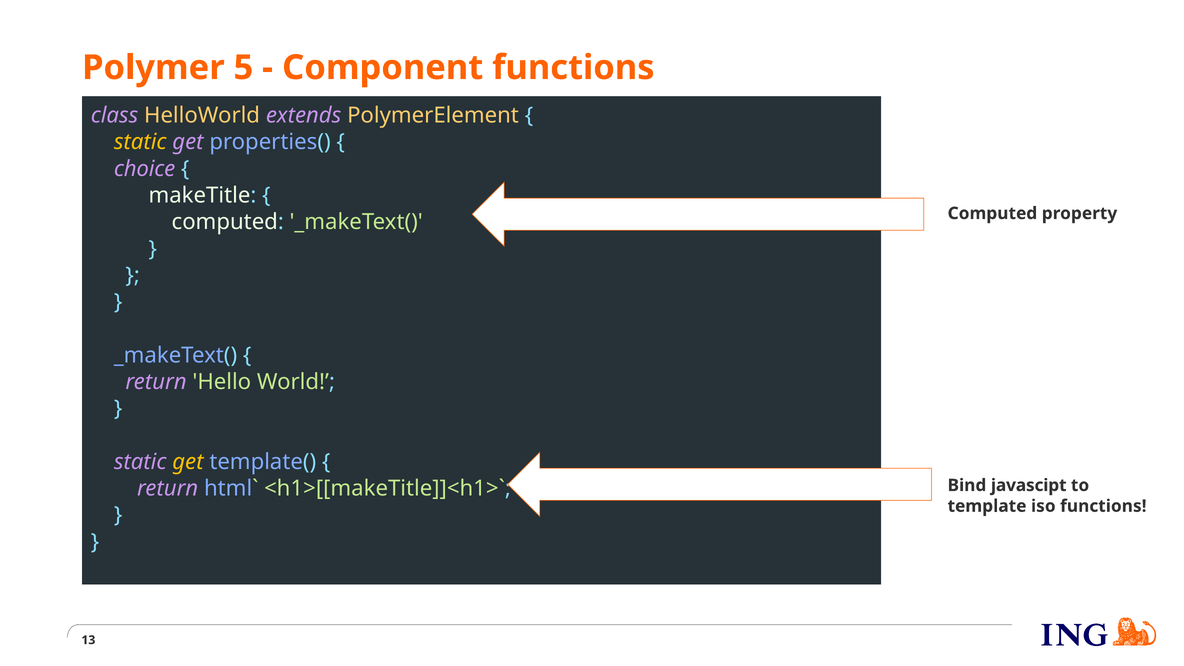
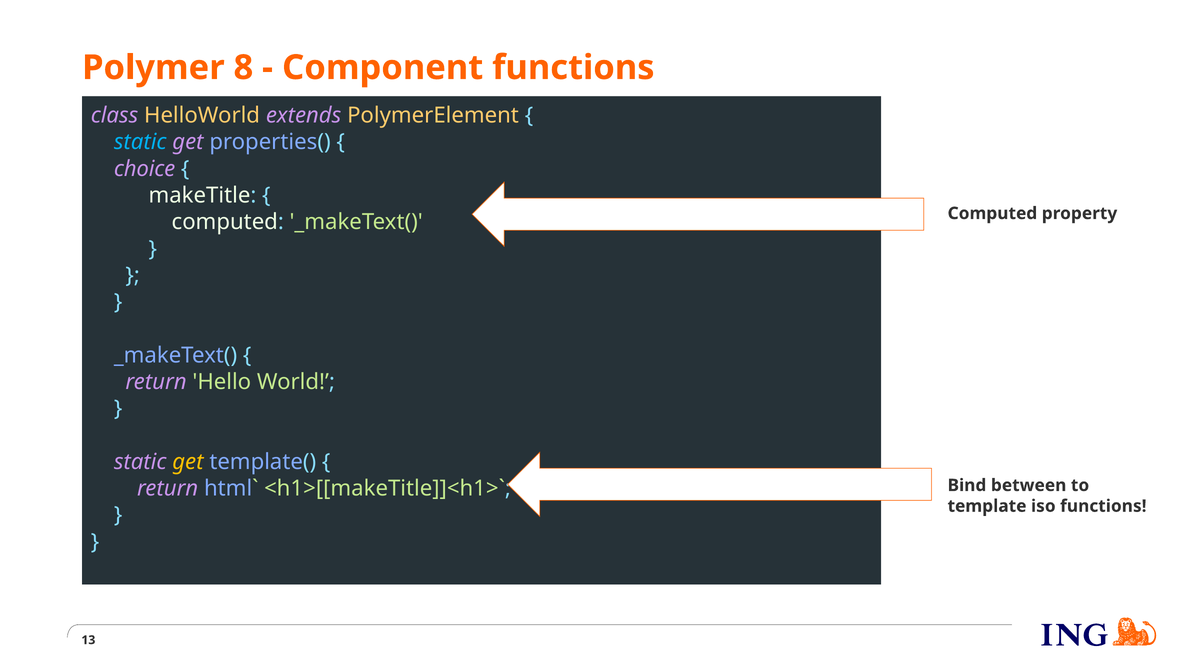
5: 5 -> 8
static at (140, 142) colour: yellow -> light blue
javascipt: javascipt -> between
